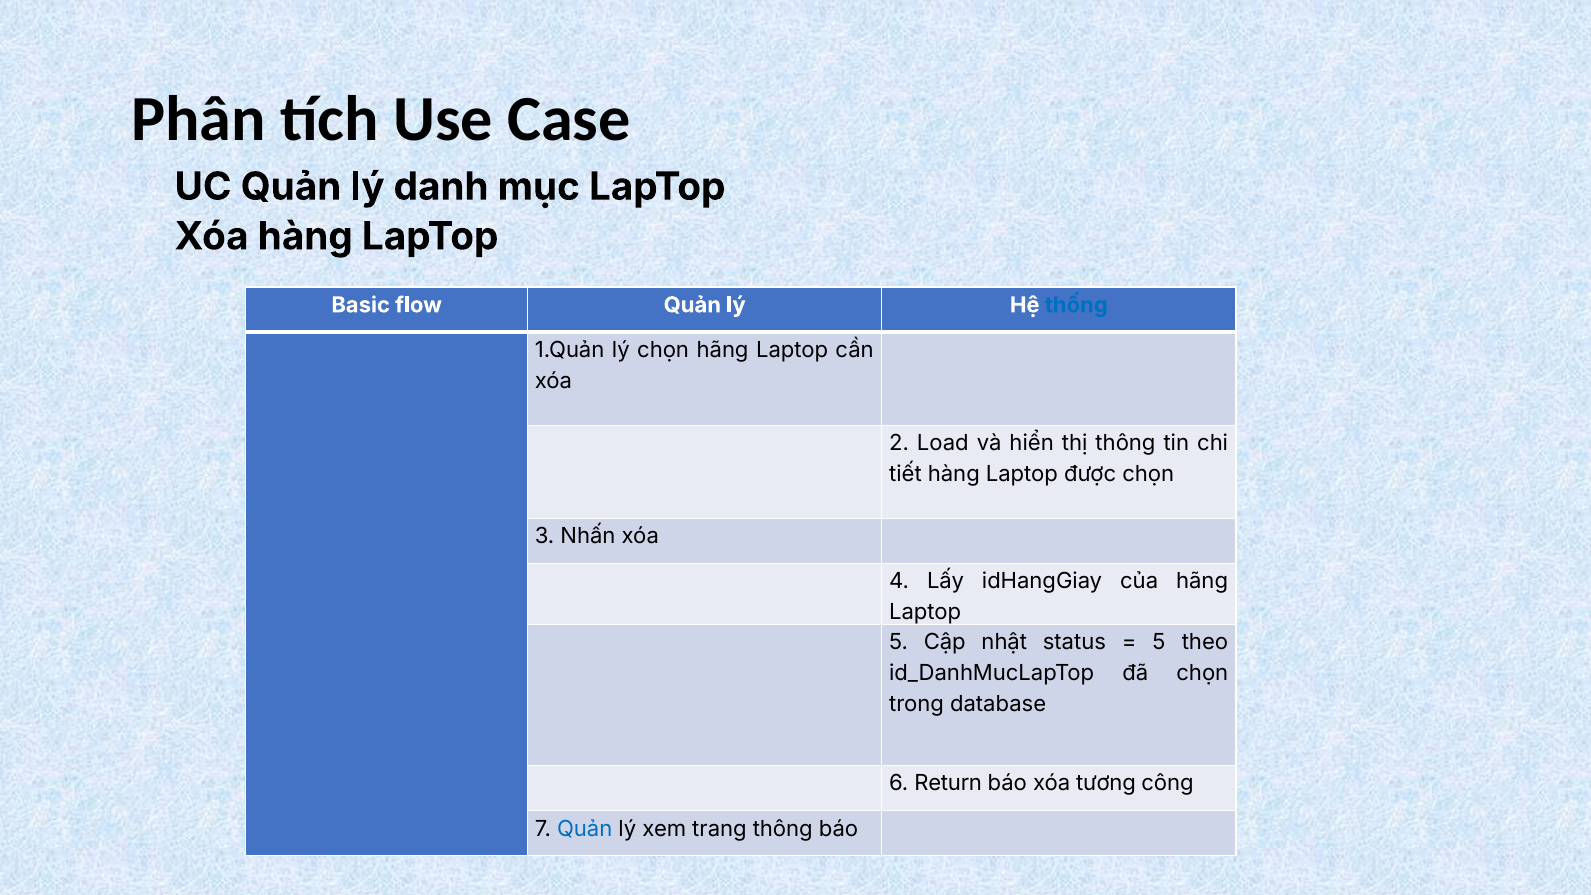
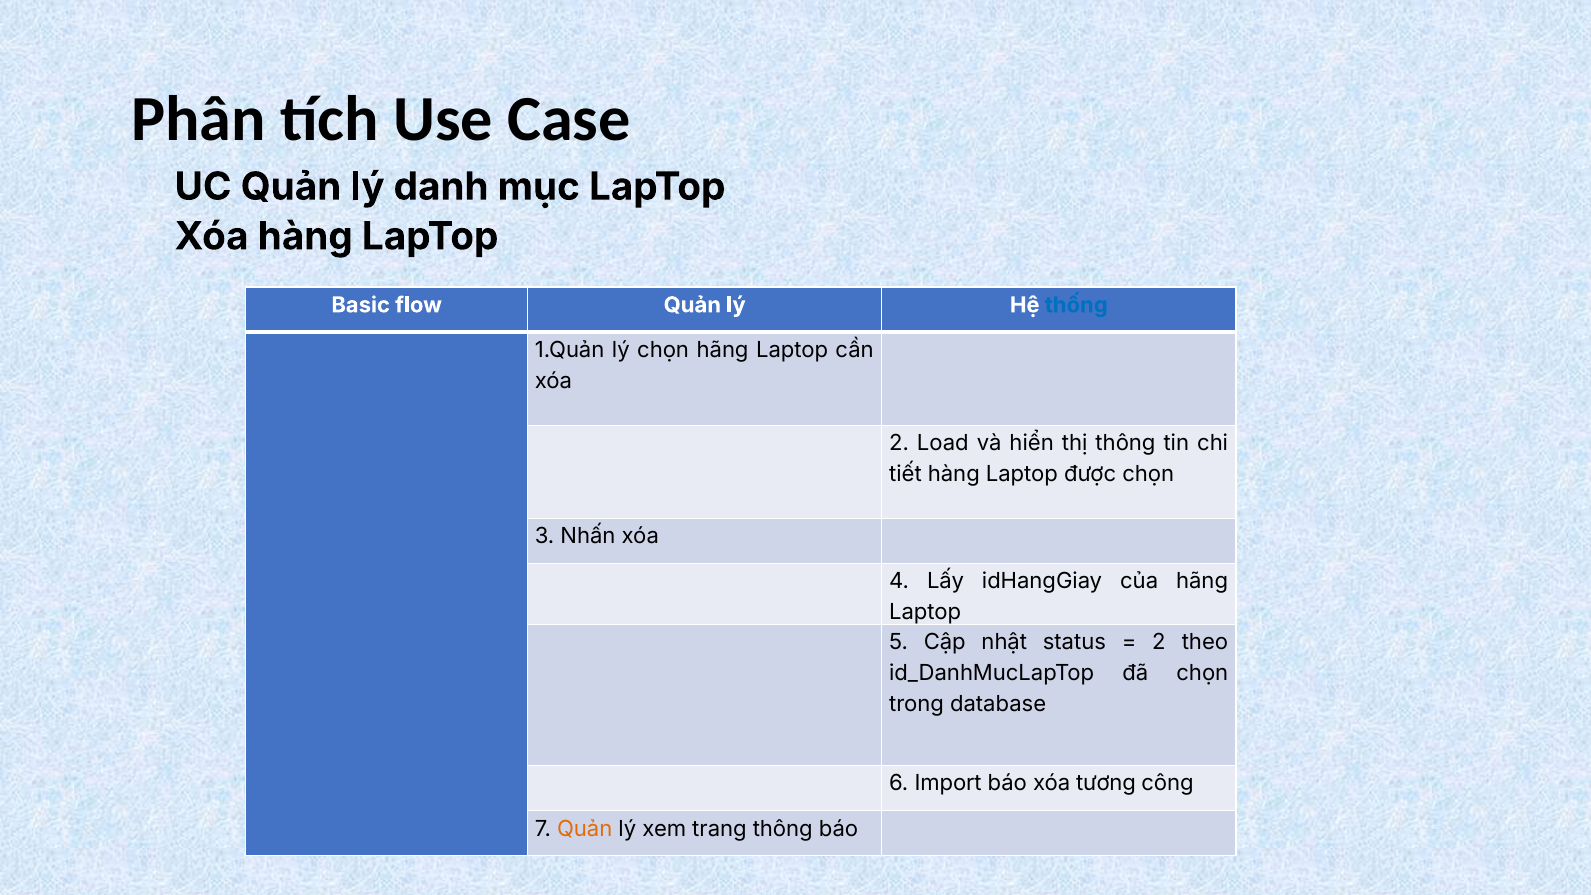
5 at (1159, 642): 5 -> 2
Return: Return -> Import
Quản at (585, 829) colour: blue -> orange
